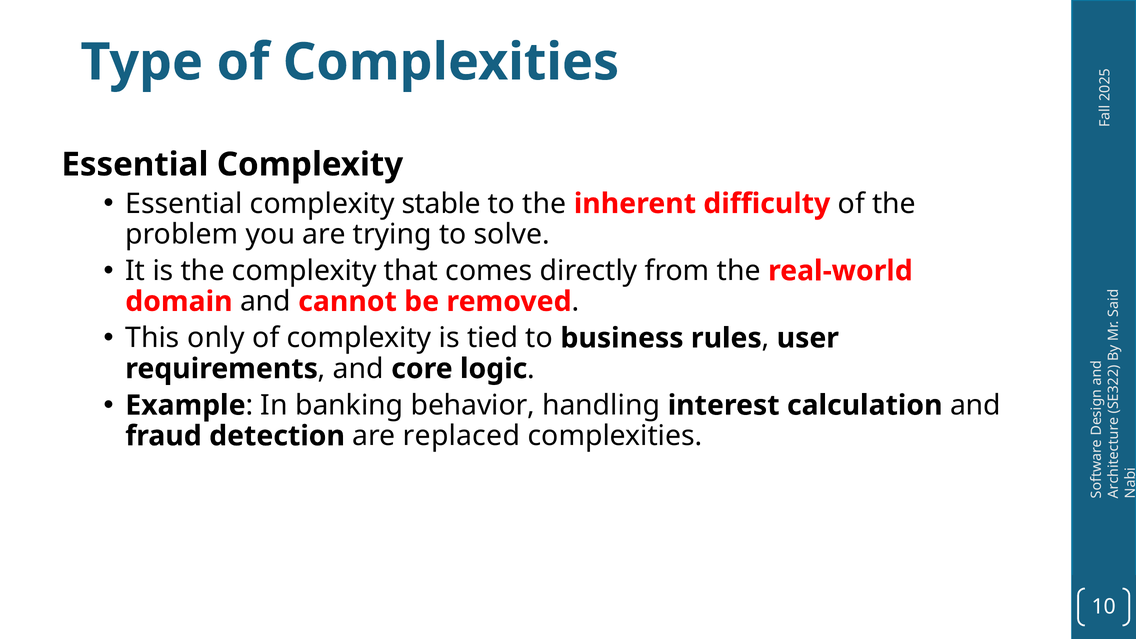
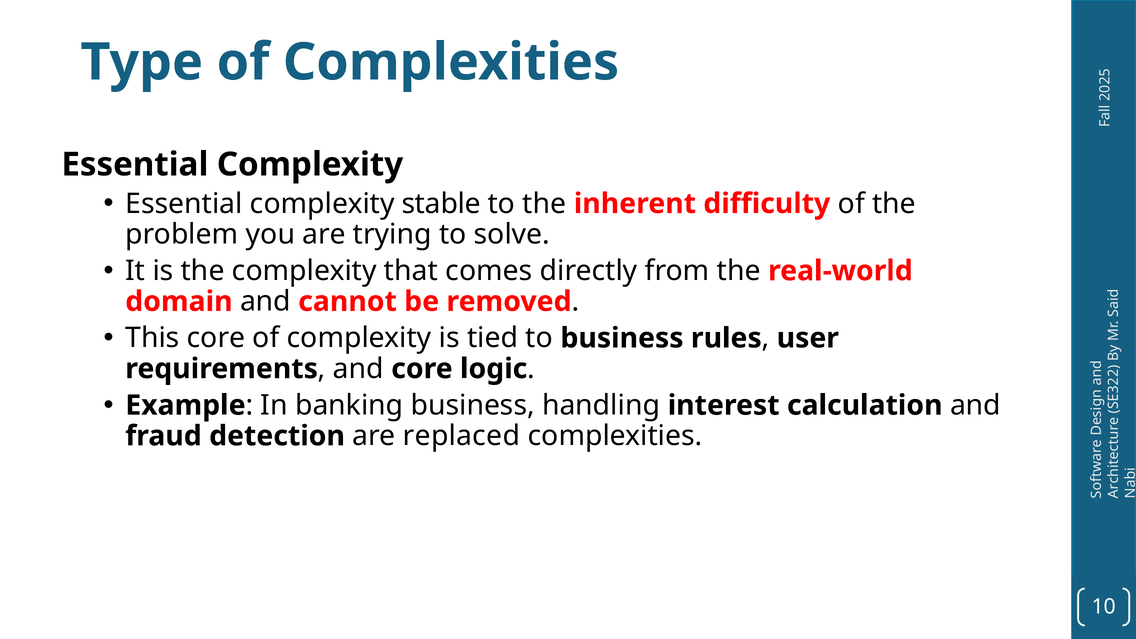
This only: only -> core
banking behavior: behavior -> business
